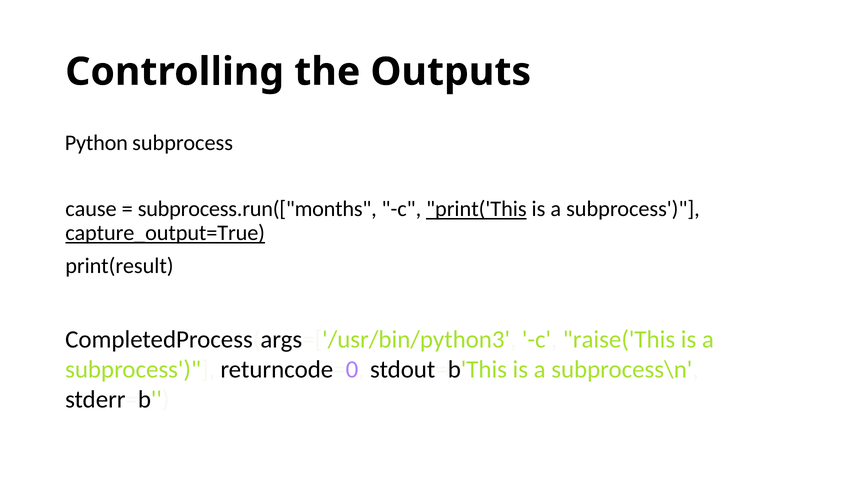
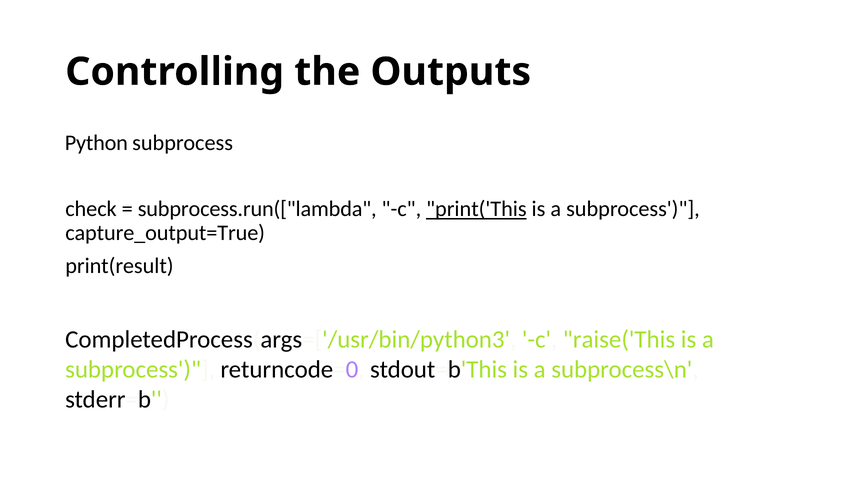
cause: cause -> check
subprocess.run(["months: subprocess.run(["months -> subprocess.run(["lambda
capture_output=True underline: present -> none
